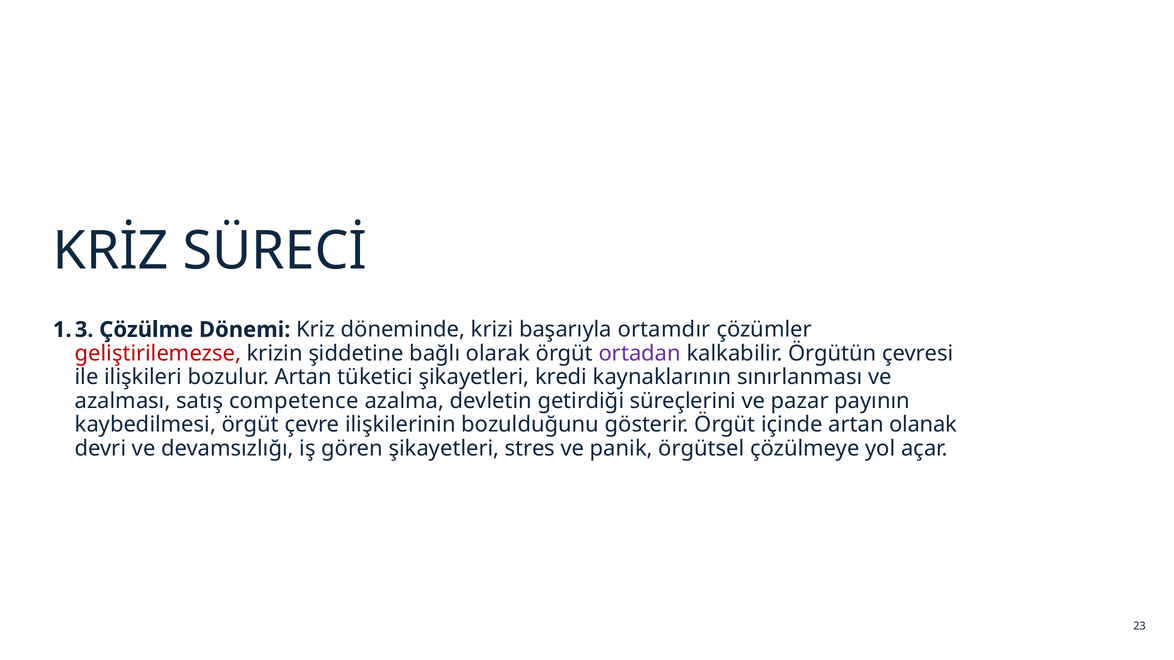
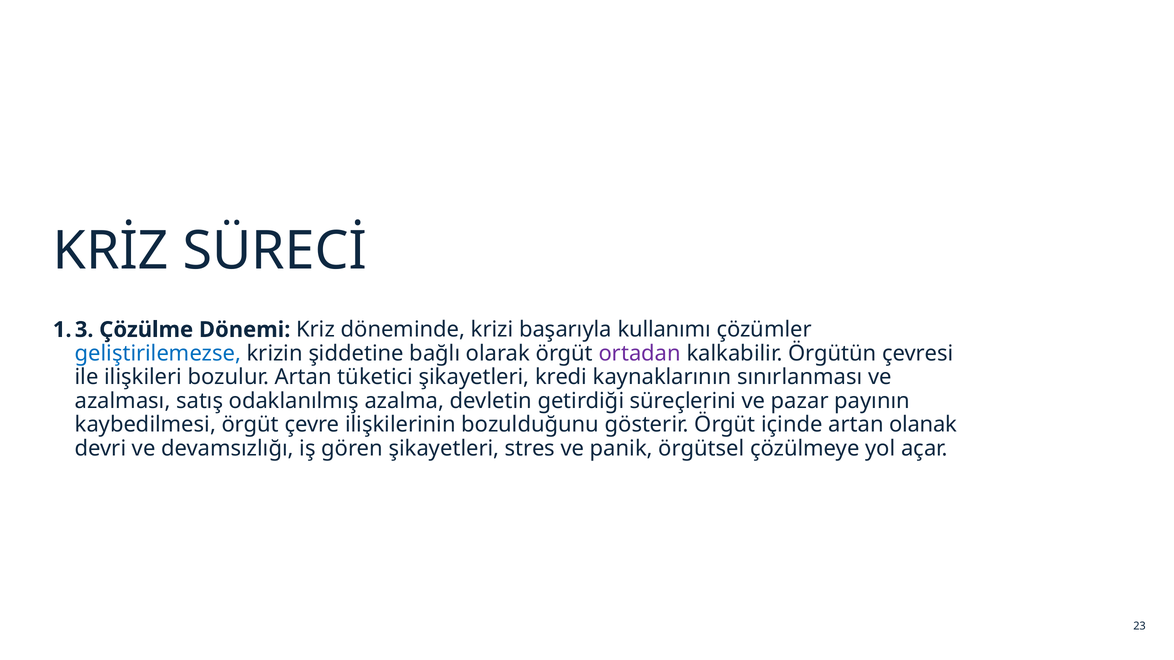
ortamdır: ortamdır -> kullanımı
geliştirilemezse colour: red -> blue
competence: competence -> odaklanılmış
